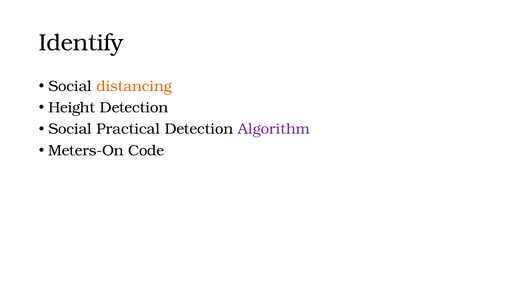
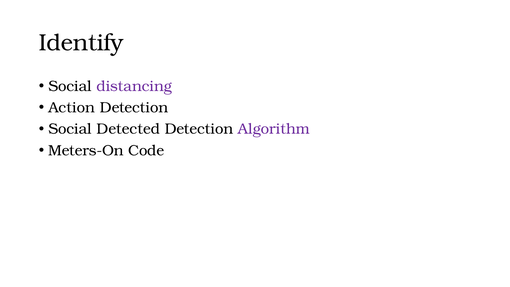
distancing colour: orange -> purple
Height: Height -> Action
Practical: Practical -> Detected
